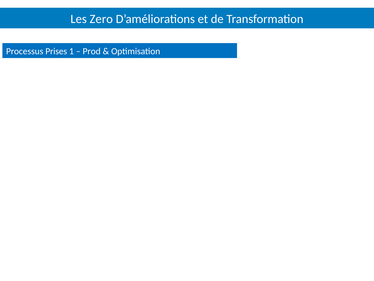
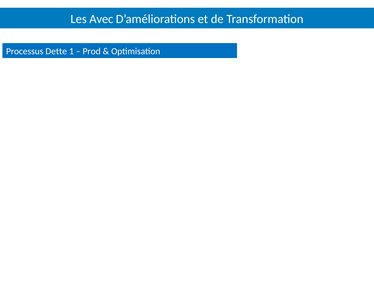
Zero: Zero -> Avec
Prises: Prises -> Dette
